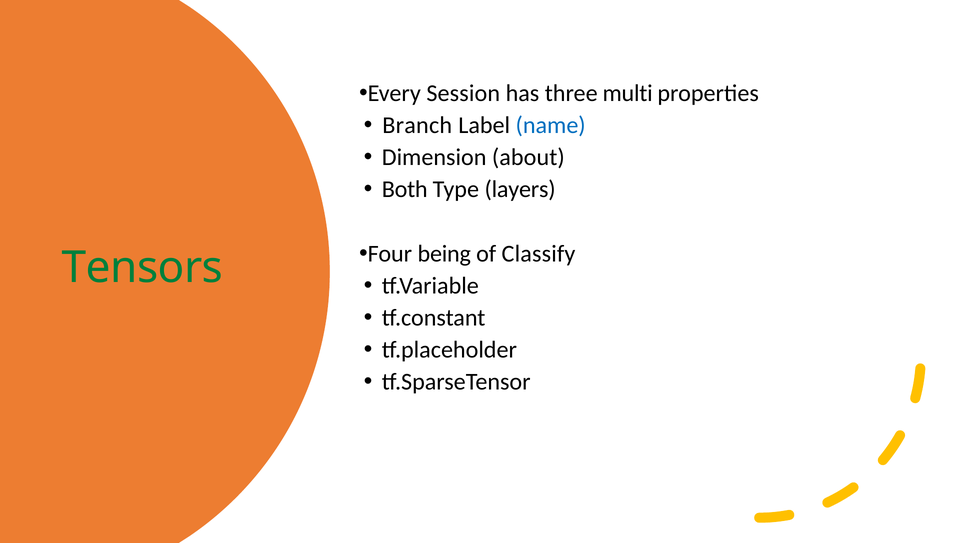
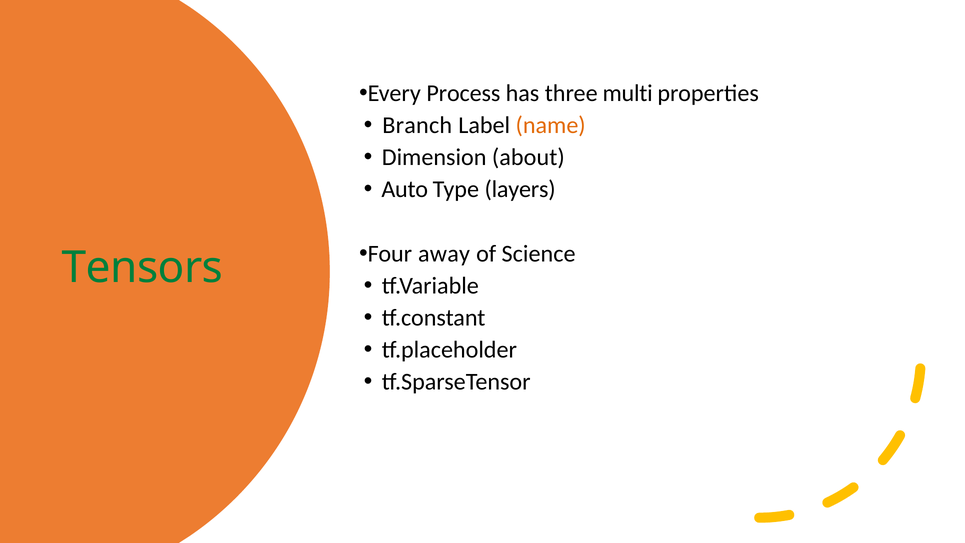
Session: Session -> Process
name colour: blue -> orange
Both: Both -> Auto
being: being -> away
Classify: Classify -> Science
